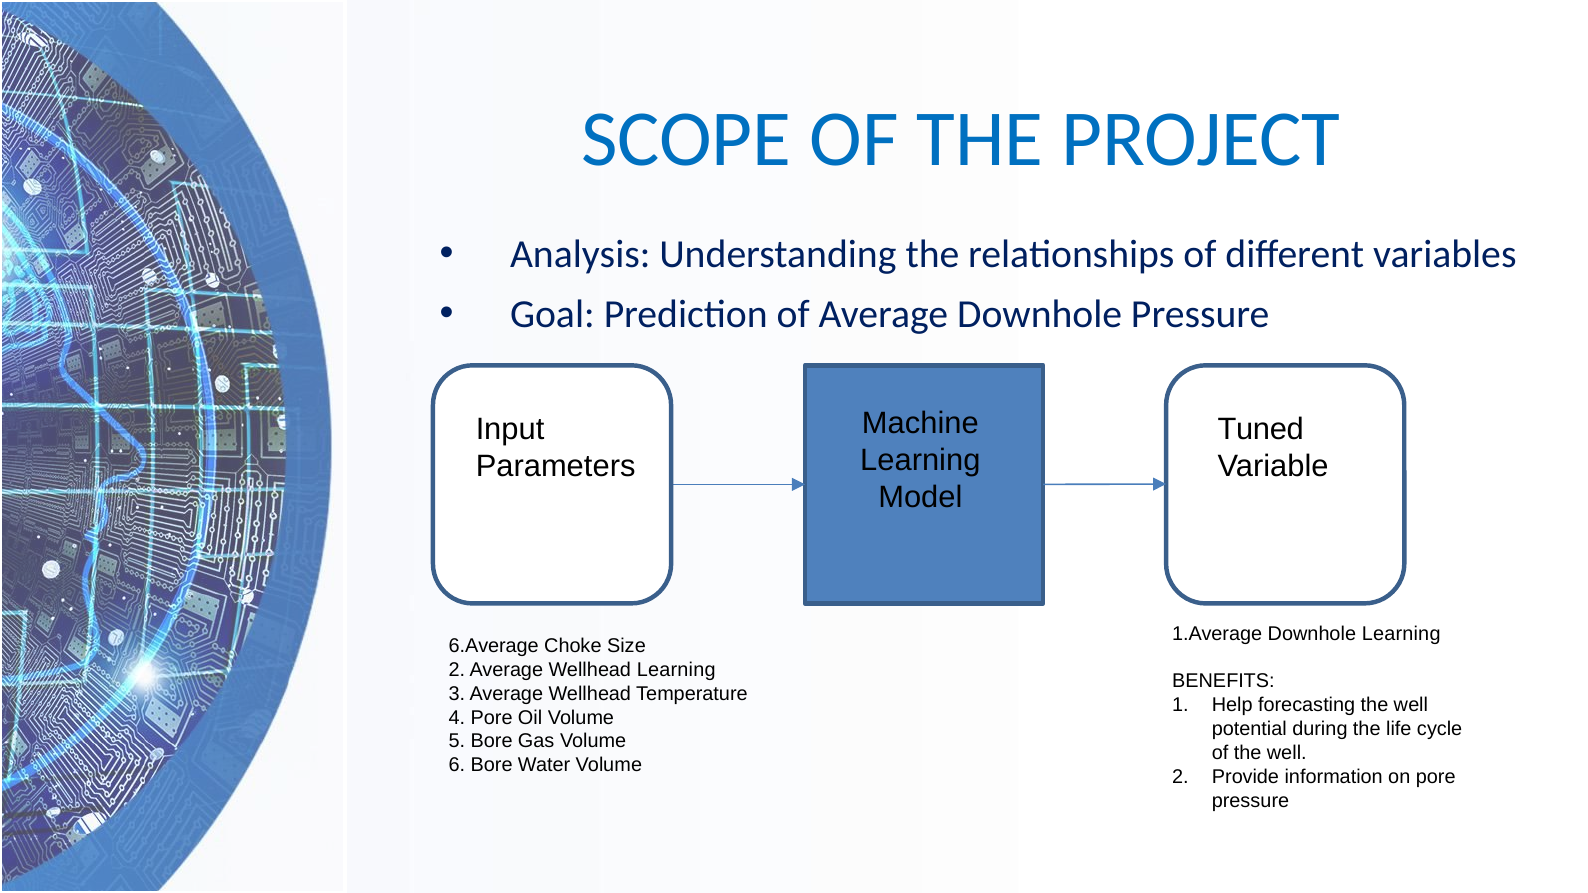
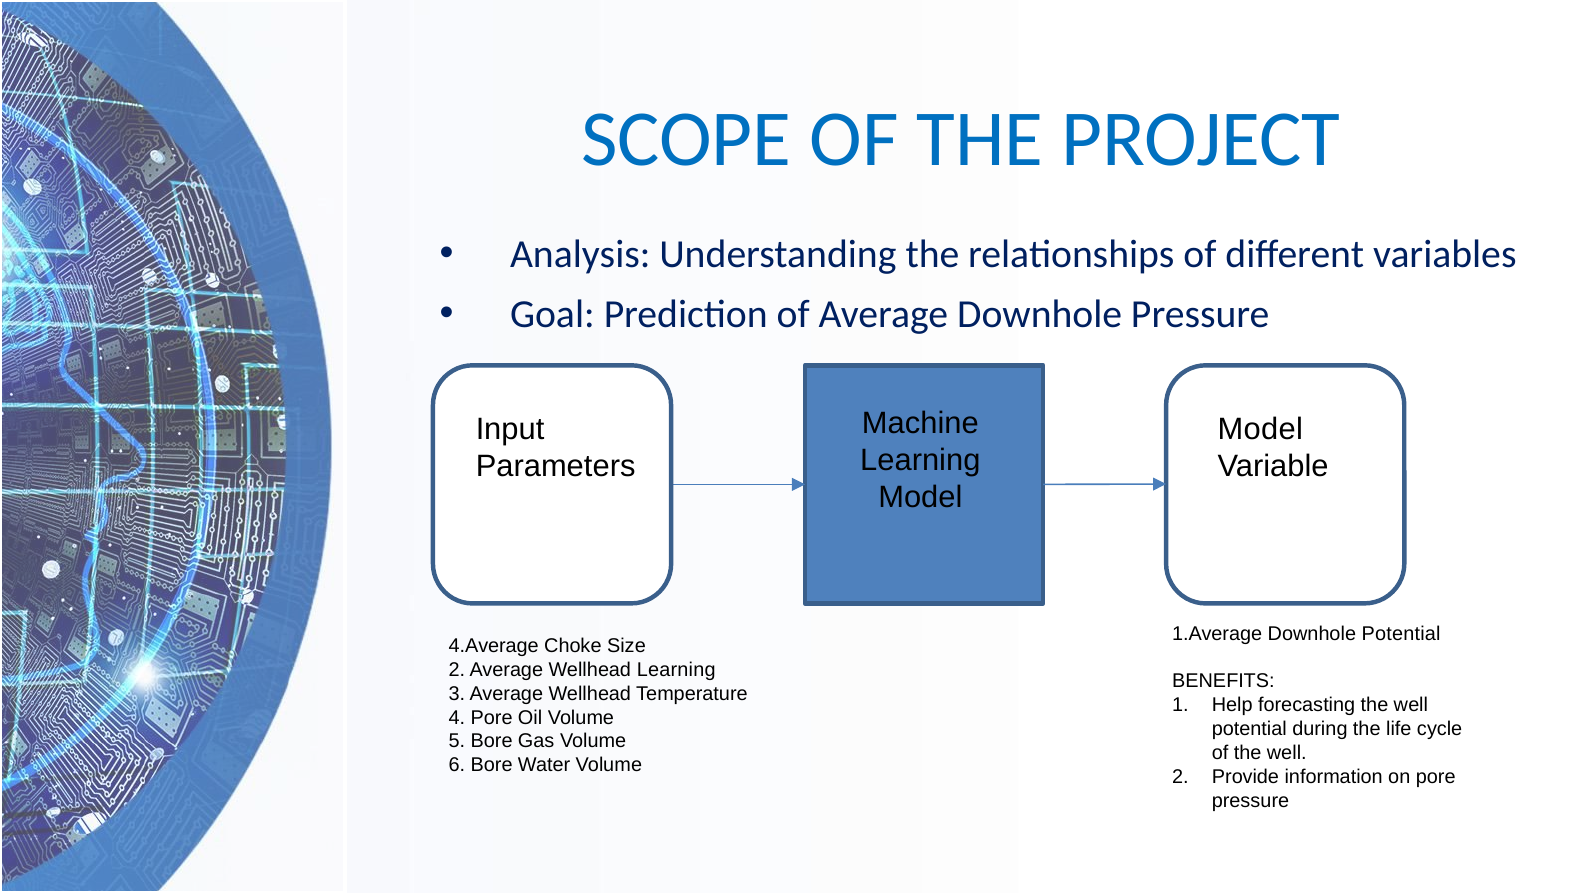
Tuned at (1261, 430): Tuned -> Model
Downhole Learning: Learning -> Potential
6.Average: 6.Average -> 4.Average
